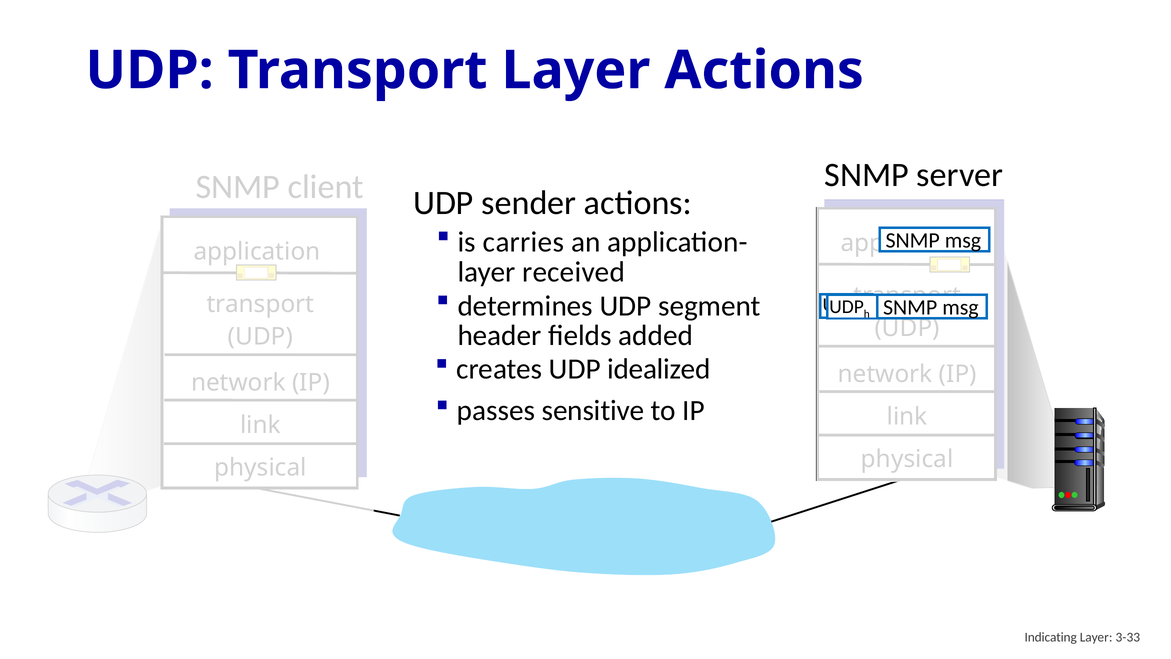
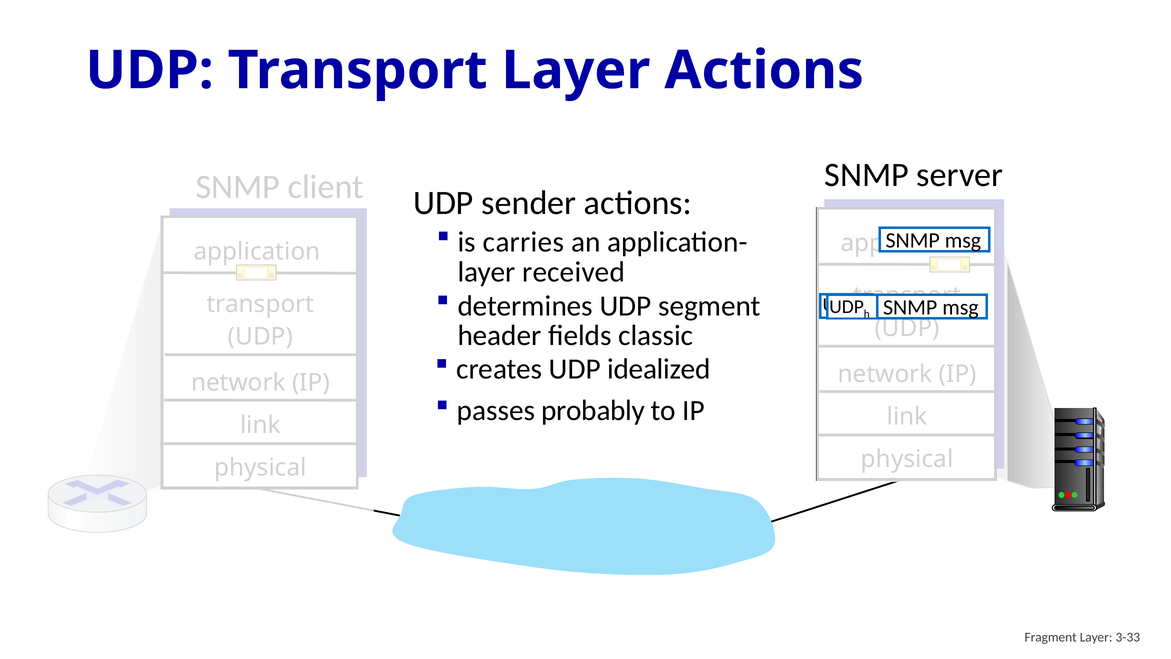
added: added -> classic
sensitive: sensitive -> probably
Indicating: Indicating -> Fragment
